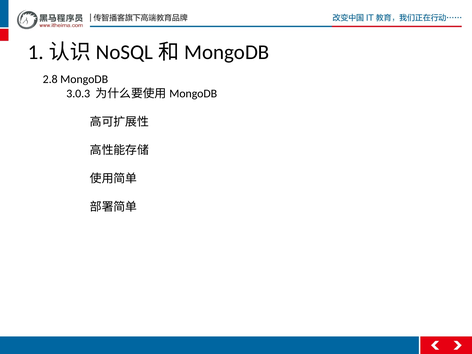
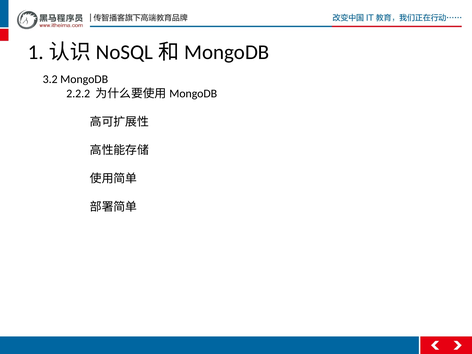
2.8: 2.8 -> 3.2
3.0.3: 3.0.3 -> 2.2.2
